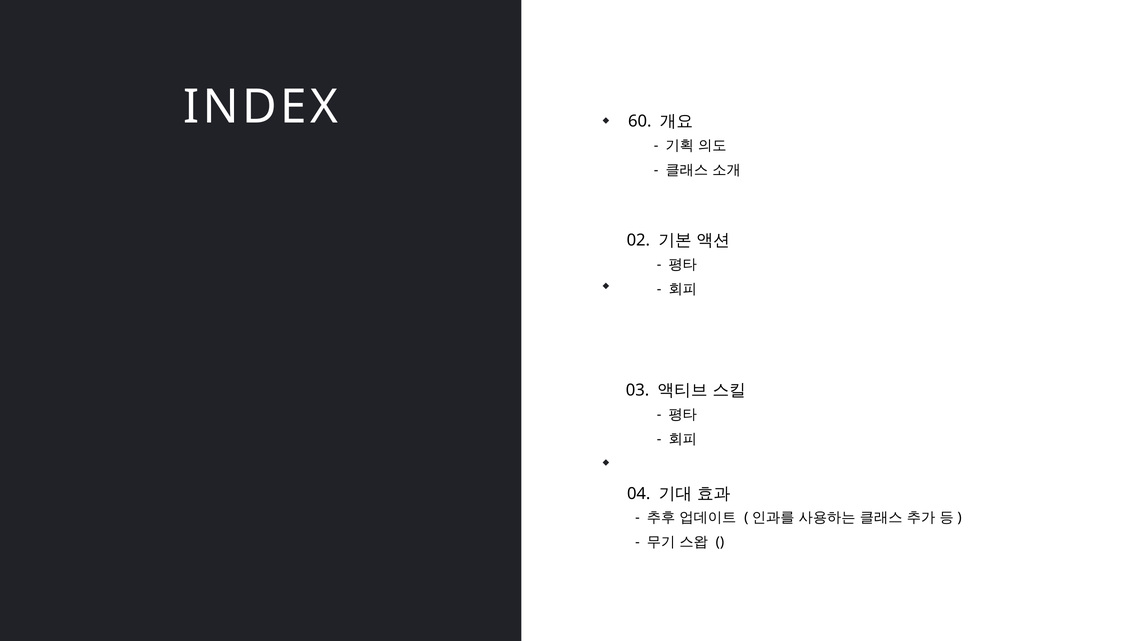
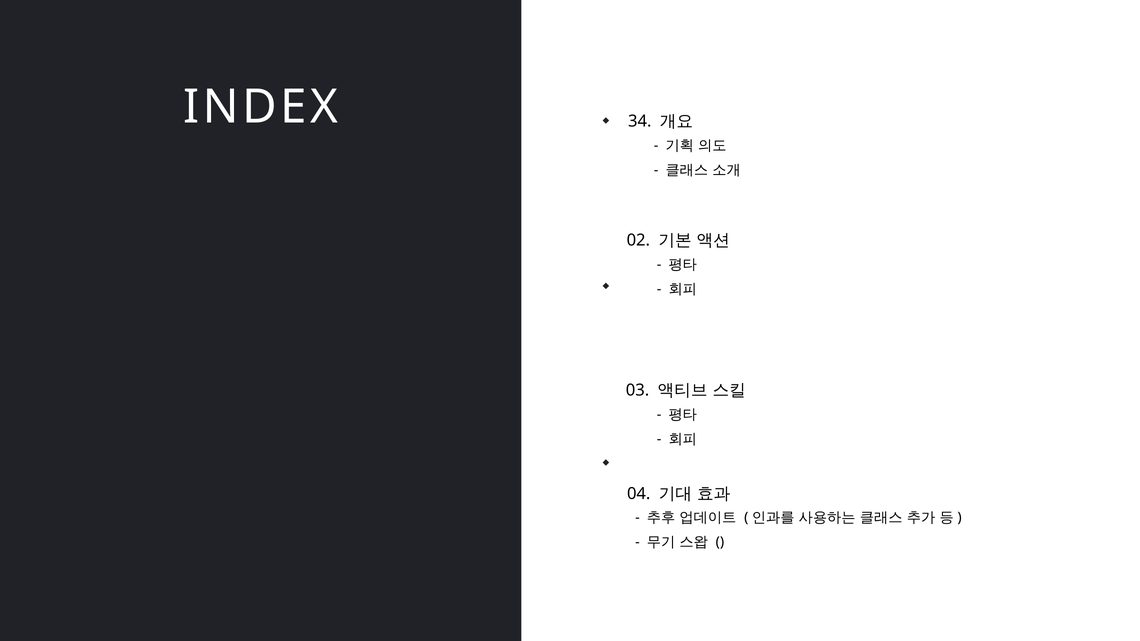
60: 60 -> 34
